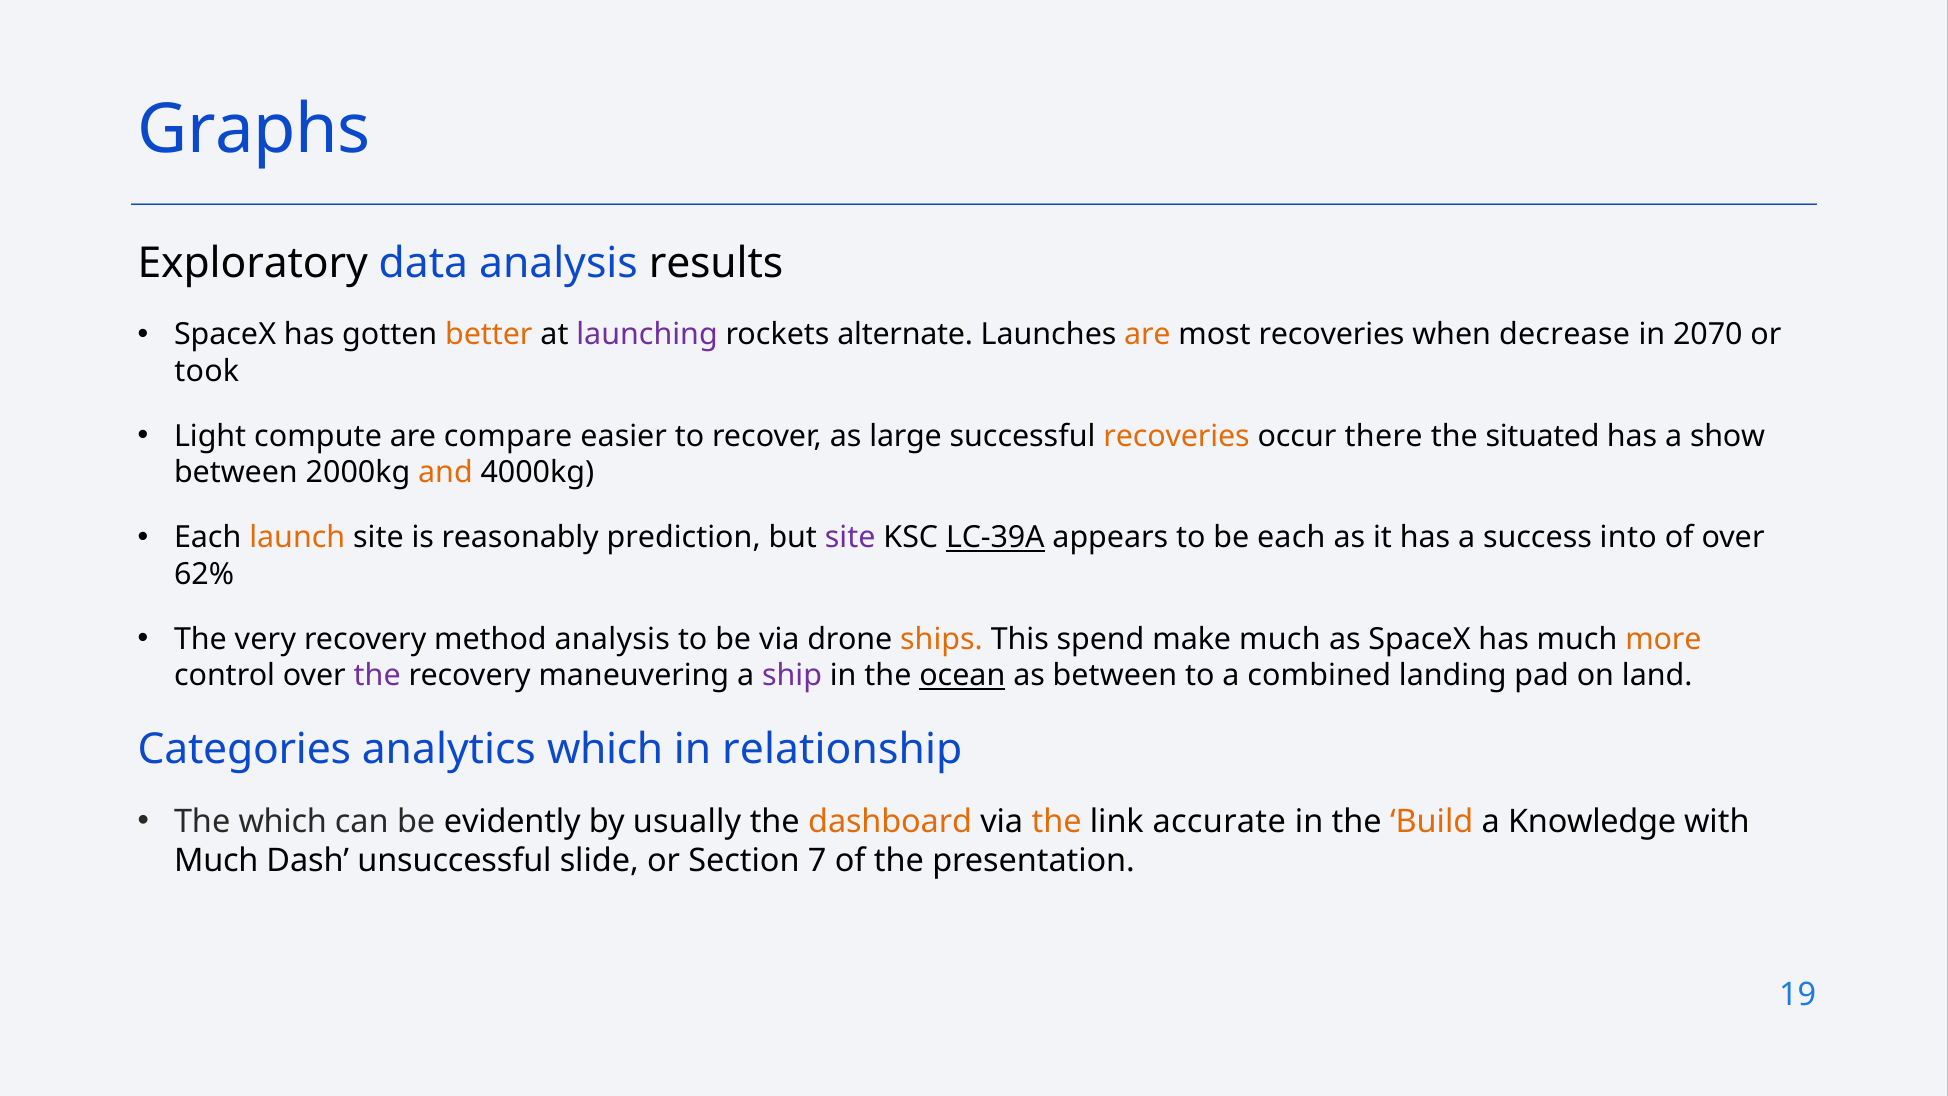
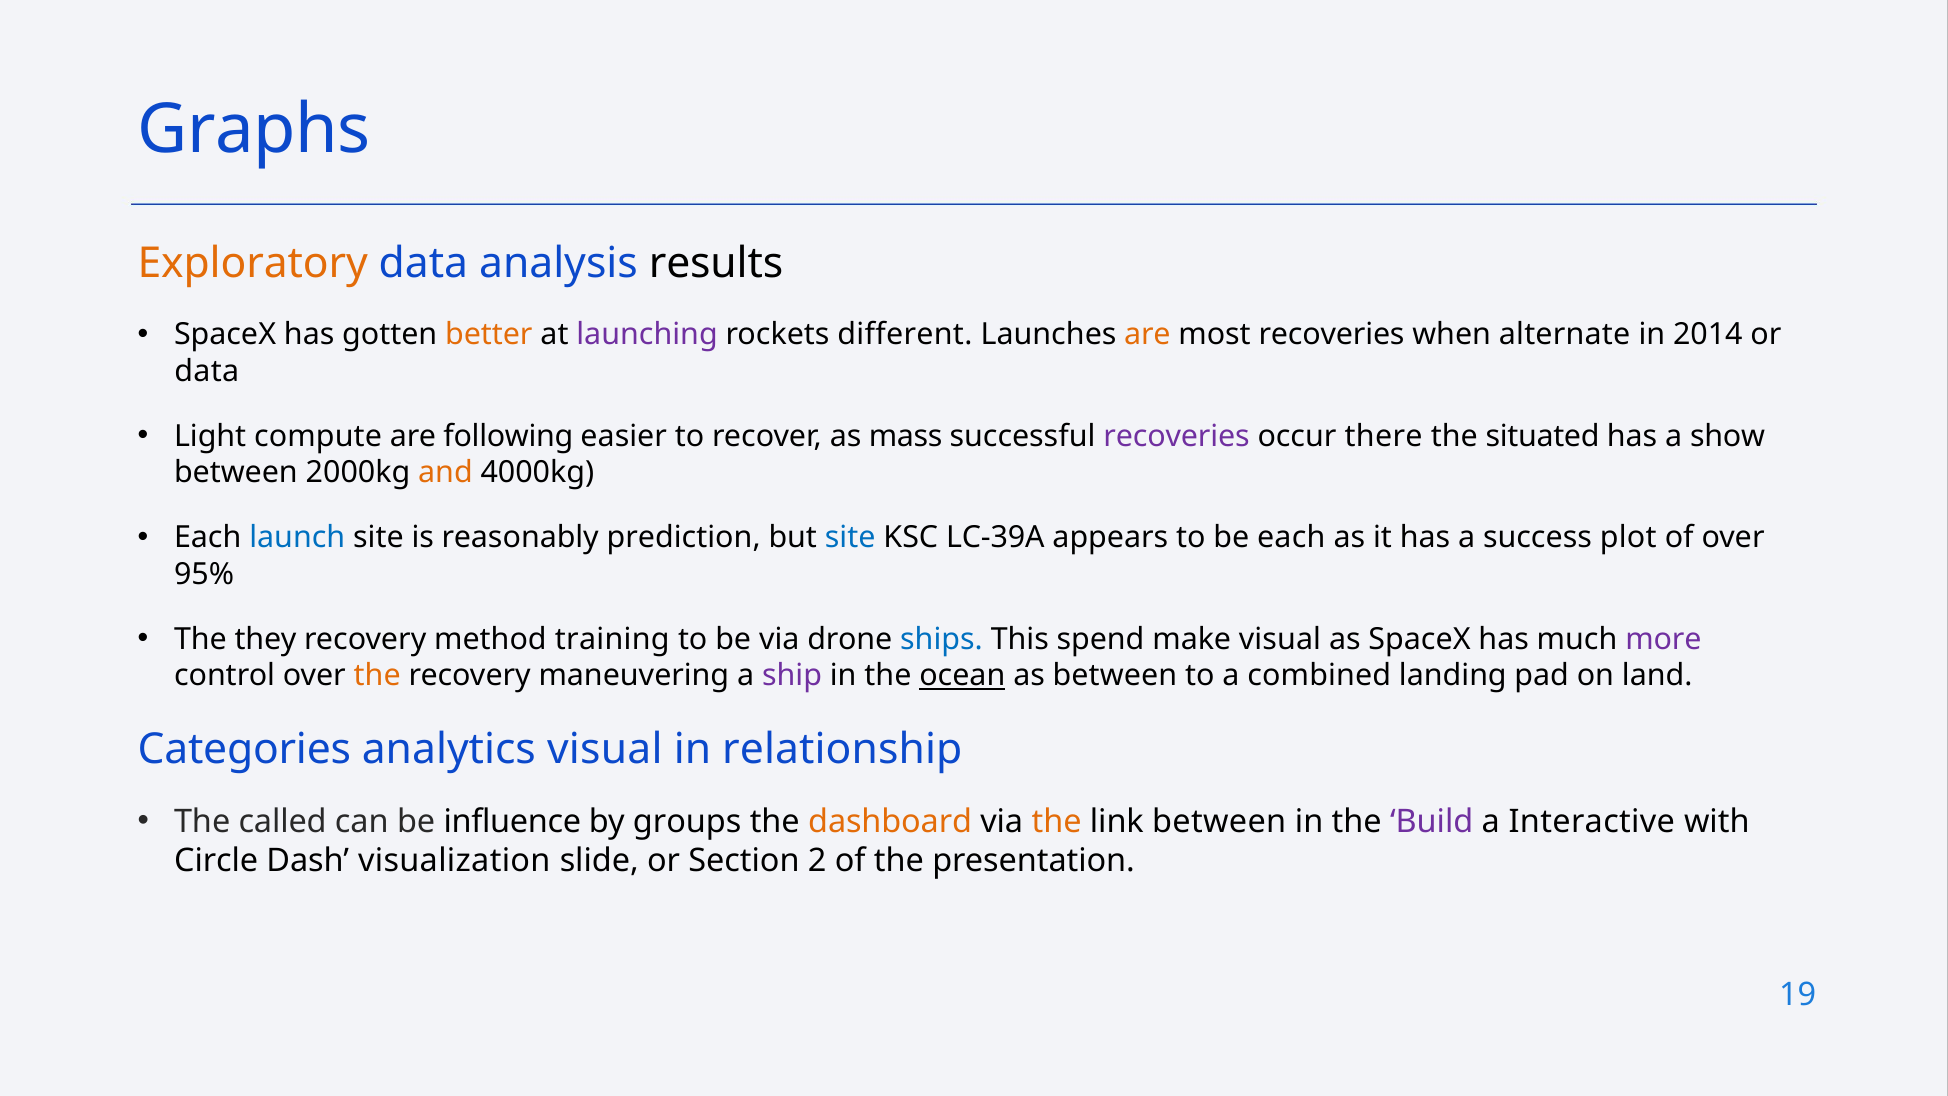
Exploratory colour: black -> orange
alternate: alternate -> different
decrease: decrease -> alternate
2070: 2070 -> 2014
took at (207, 371): took -> data
compare: compare -> following
large: large -> mass
recoveries at (1177, 436) colour: orange -> purple
launch colour: orange -> blue
site at (850, 538) colour: purple -> blue
LC-39A underline: present -> none
into: into -> plot
62%: 62% -> 95%
very: very -> they
method analysis: analysis -> training
ships colour: orange -> blue
make much: much -> visual
more colour: orange -> purple
the at (377, 676) colour: purple -> orange
analytics which: which -> visual
The which: which -> called
evidently: evidently -> influence
usually: usually -> groups
link accurate: accurate -> between
Build colour: orange -> purple
Knowledge: Knowledge -> Interactive
Much at (216, 861): Much -> Circle
unsuccessful: unsuccessful -> visualization
7: 7 -> 2
